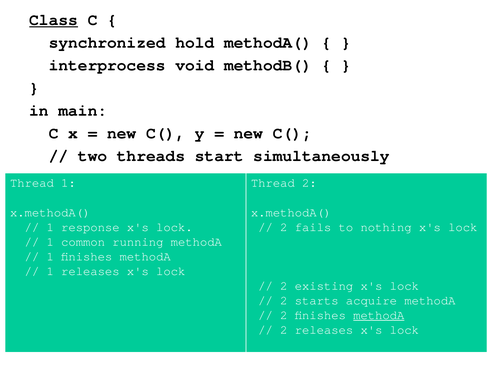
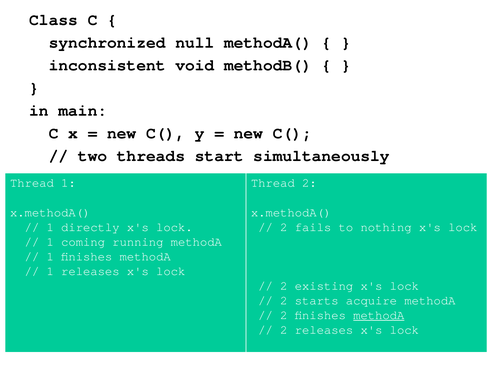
Class underline: present -> none
hold: hold -> null
interprocess: interprocess -> inconsistent
response: response -> directly
common: common -> coming
